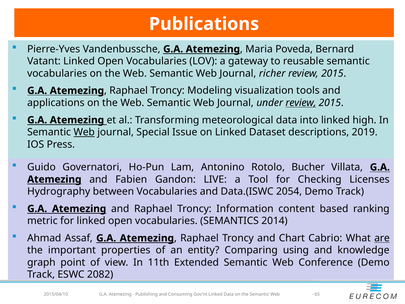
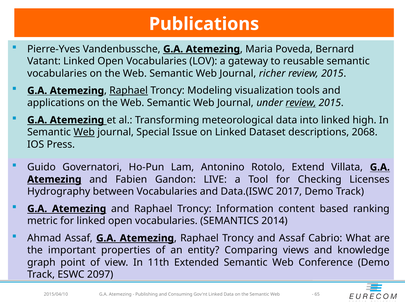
Raphael at (129, 91) underline: none -> present
2019: 2019 -> 2068
Bucher: Bucher -> Extend
2054: 2054 -> 2017
and Chart: Chart -> Assaf
are underline: present -> none
using: using -> views
2082: 2082 -> 2097
